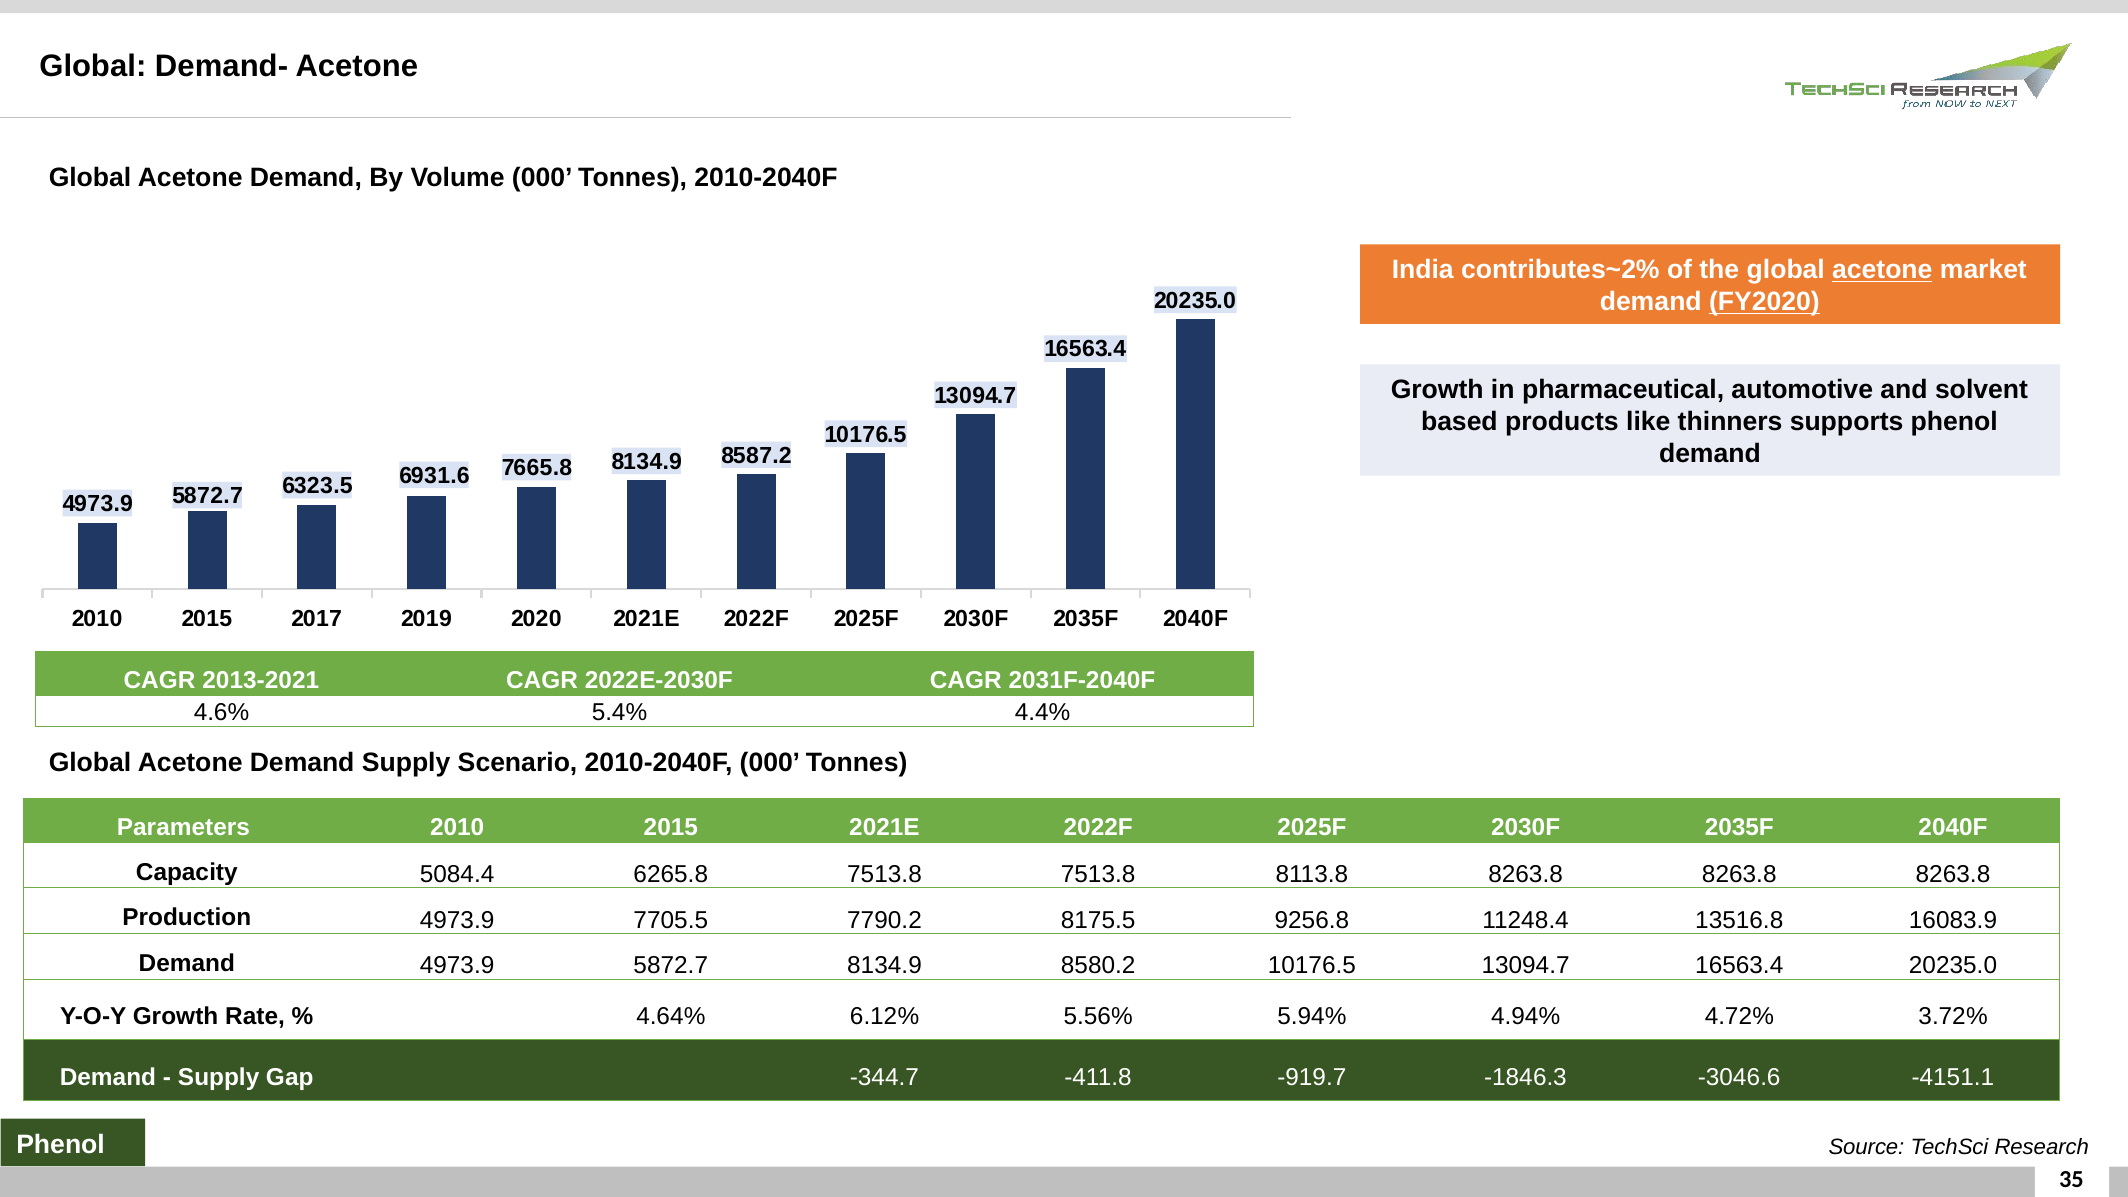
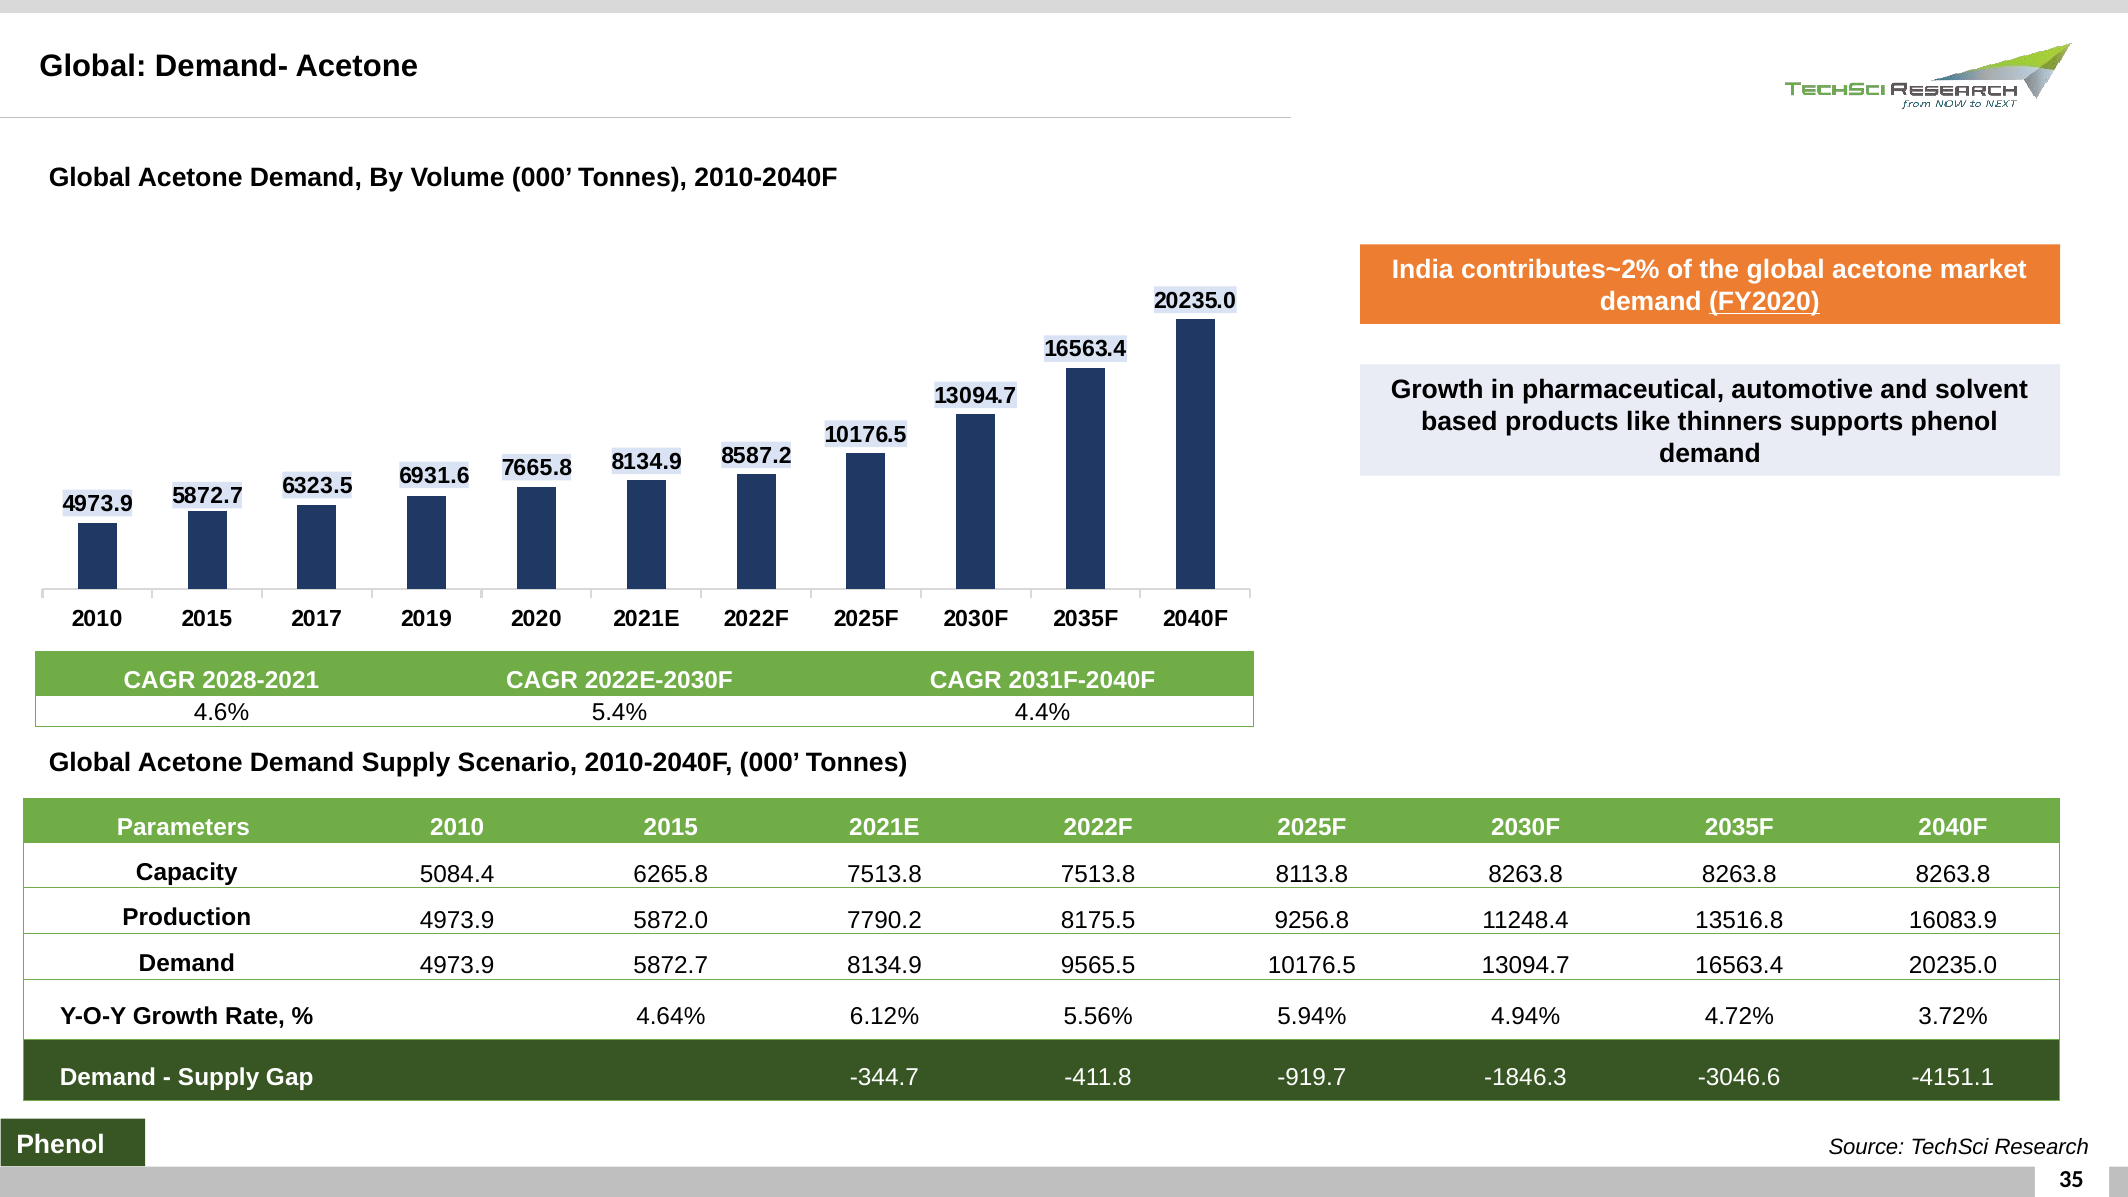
acetone at (1882, 270) underline: present -> none
2013-2021: 2013-2021 -> 2028-2021
7705.5: 7705.5 -> 5872.0
8580.2: 8580.2 -> 9565.5
